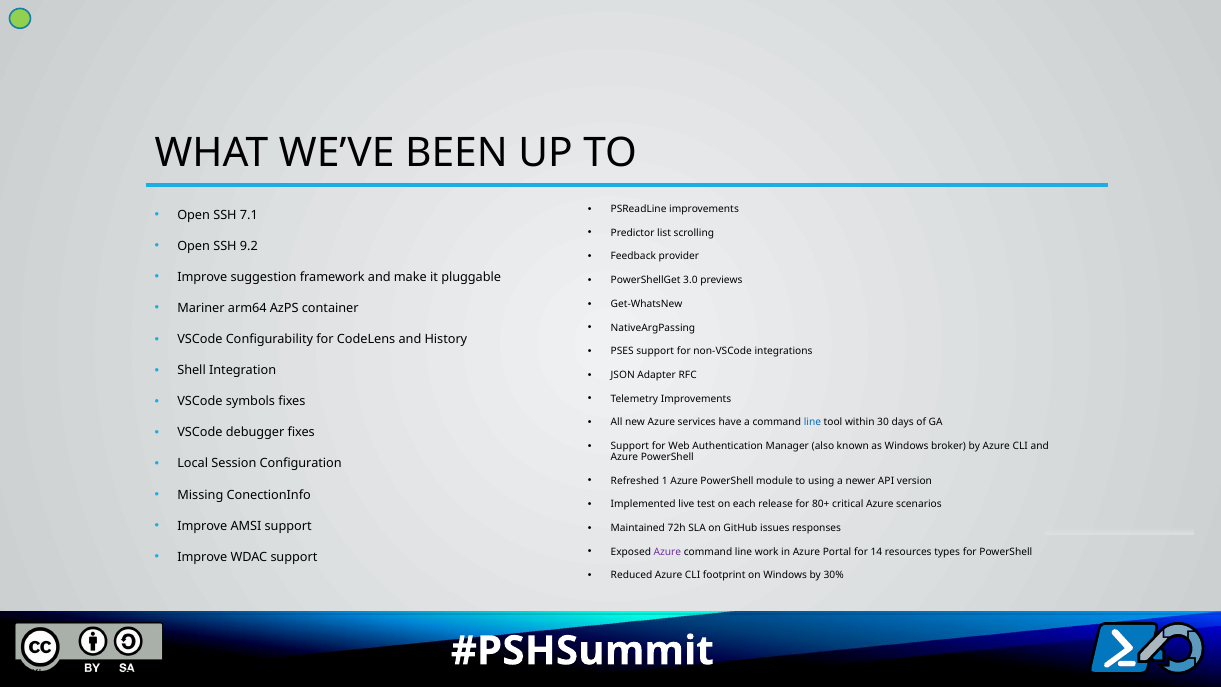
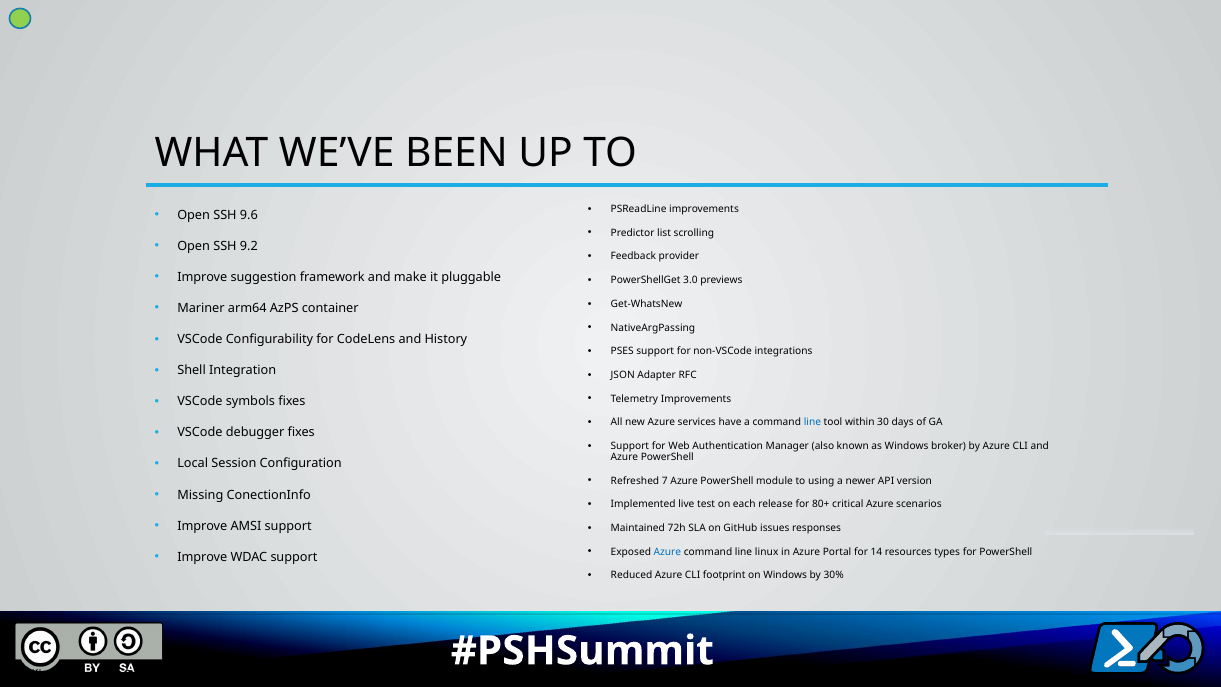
7.1: 7.1 -> 9.6
1: 1 -> 7
Azure at (667, 552) colour: purple -> blue
work: work -> linux
